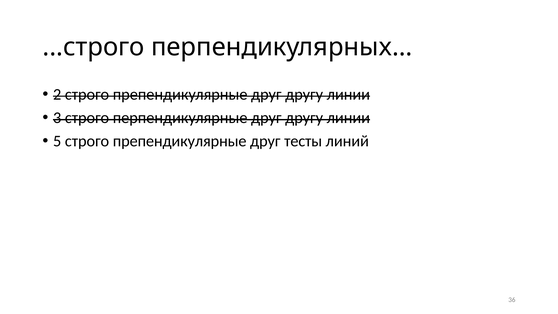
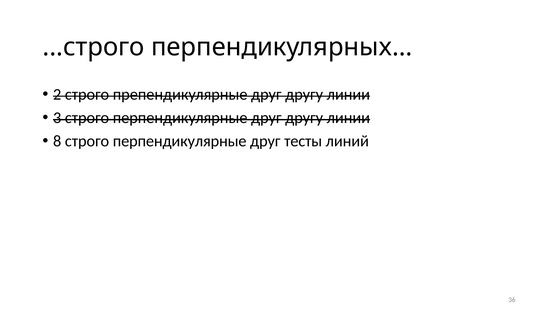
5: 5 -> 8
препендикулярные at (180, 141): препендикулярные -> перпендикулярные
